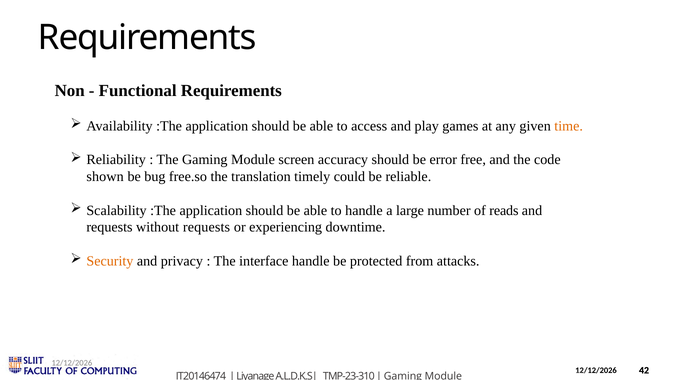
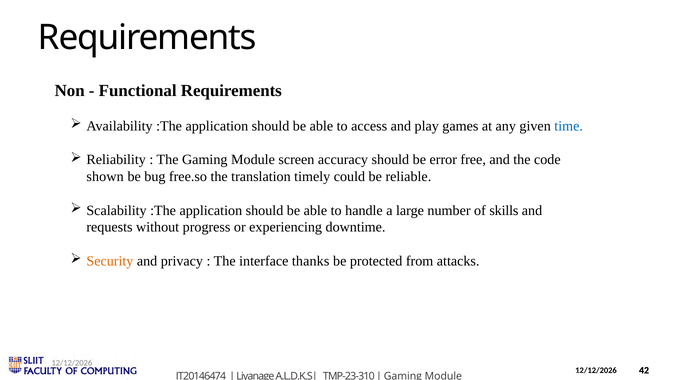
time colour: orange -> blue
reads: reads -> skills
without requests: requests -> progress
interface handle: handle -> thanks
